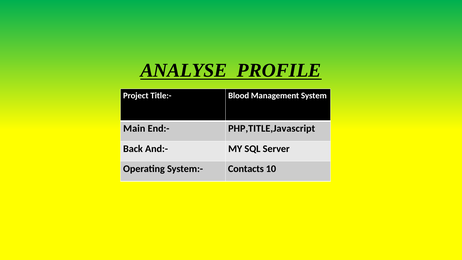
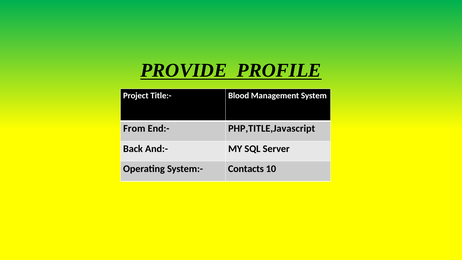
ANALYSE: ANALYSE -> PROVIDE
Main: Main -> From
